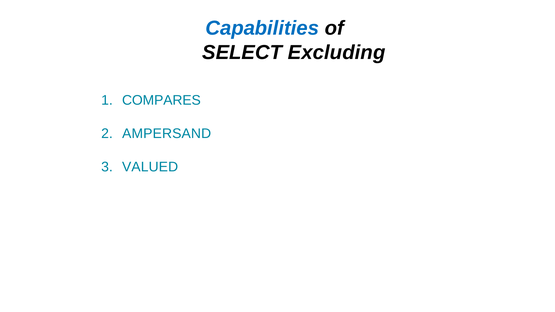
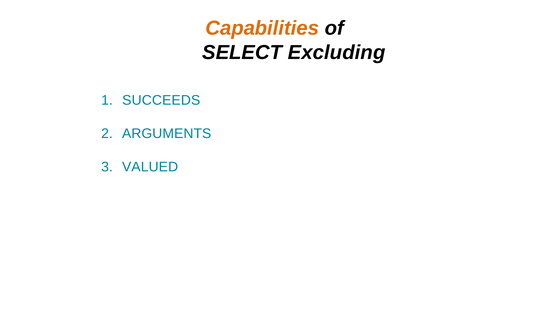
Capabilities colour: blue -> orange
COMPARES: COMPARES -> SUCCEEDS
AMPERSAND: AMPERSAND -> ARGUMENTS
